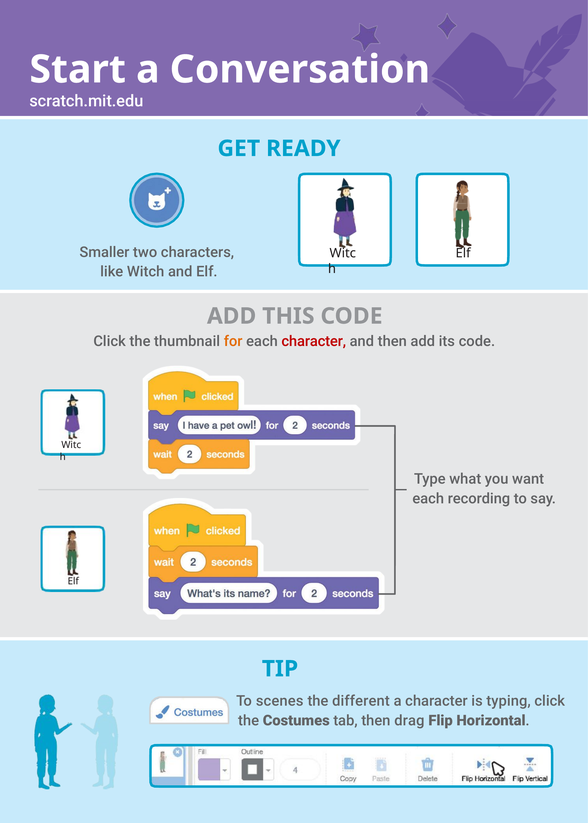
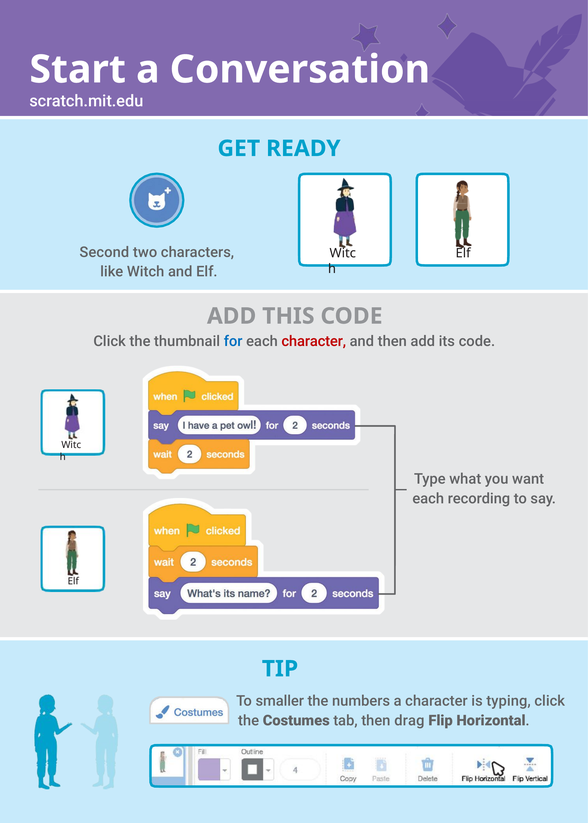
Smaller: Smaller -> Second
for colour: orange -> blue
scenes: scenes -> smaller
different: different -> numbers
